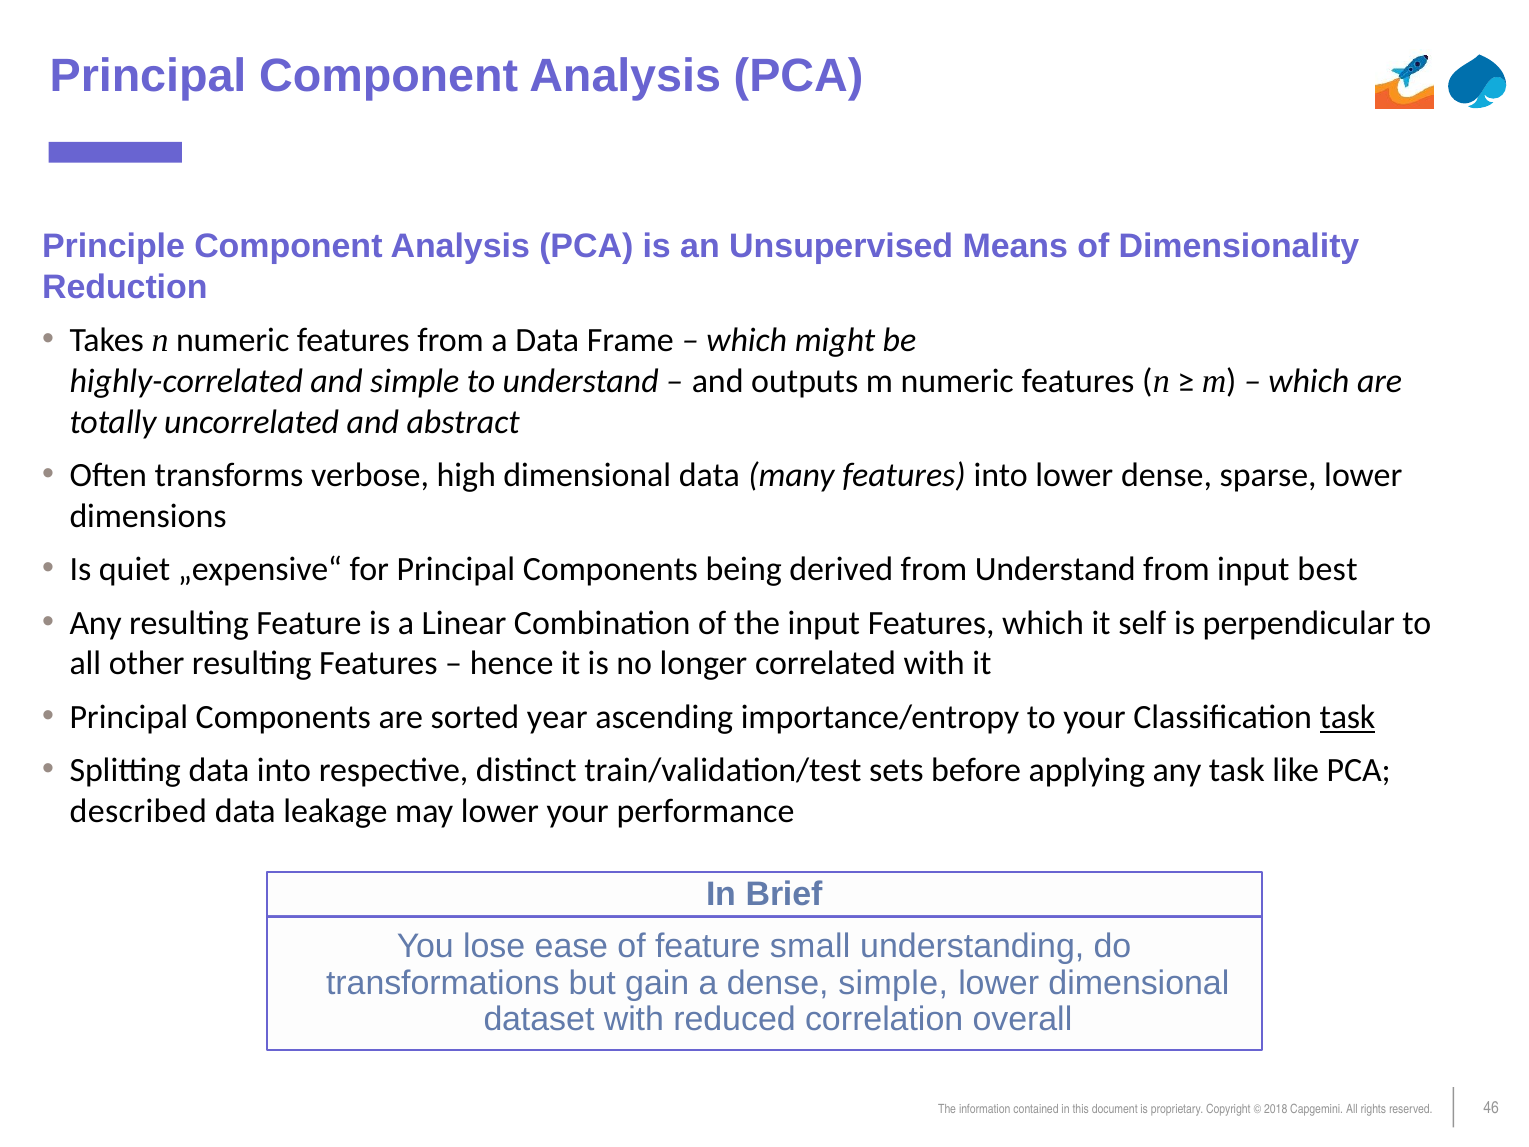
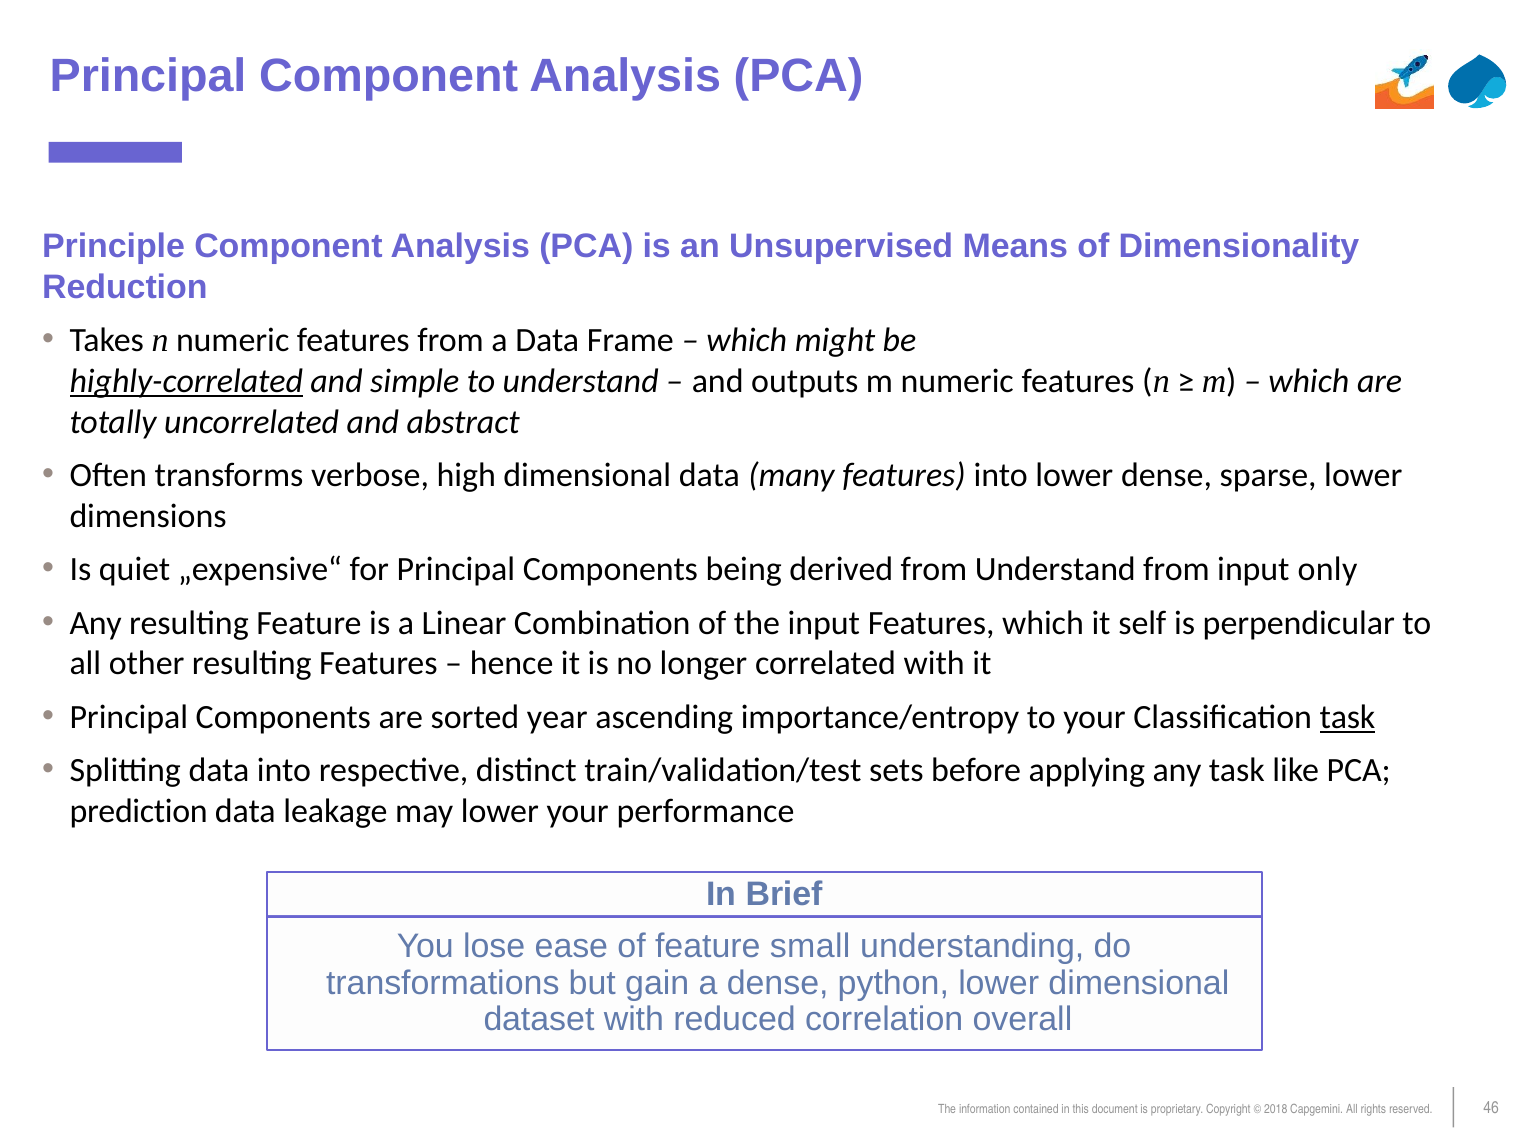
highly-correlated underline: none -> present
best: best -> only
described: described -> prediction
dense simple: simple -> python
